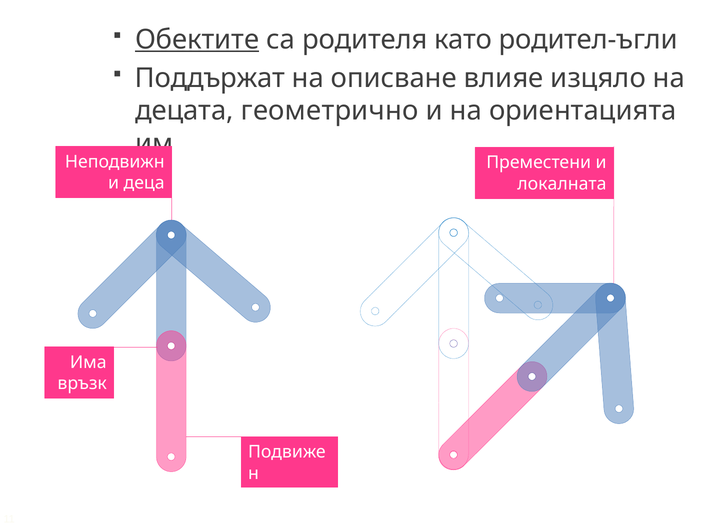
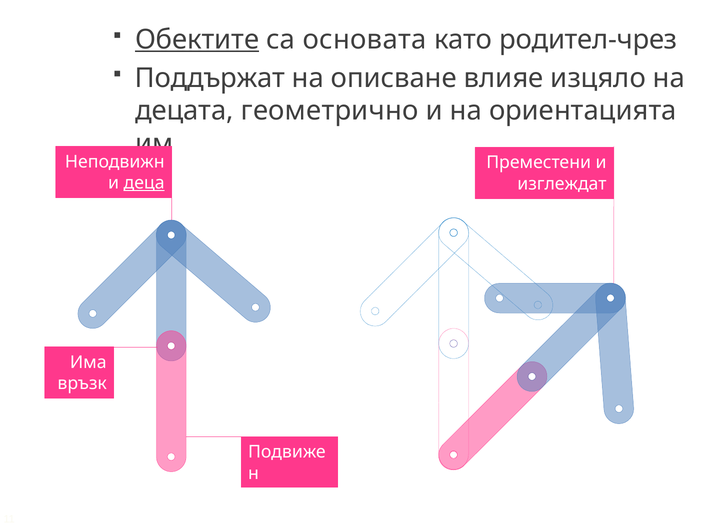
родителя: родителя -> основата
родител-ъгли: родител-ъгли -> родител-чрез
деца at (144, 183) underline: none -> present
локалната: локалната -> изглеждат
